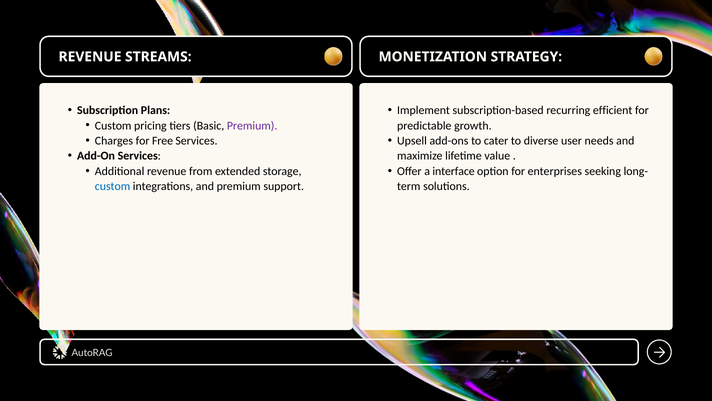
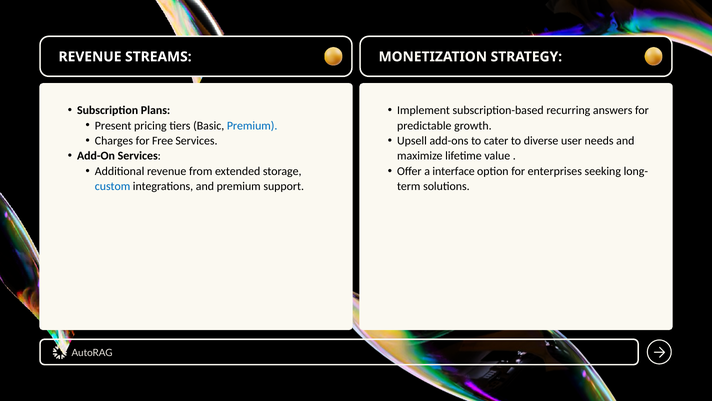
efficient: efficient -> answers
Custom at (113, 125): Custom -> Present
Premium at (252, 125) colour: purple -> blue
